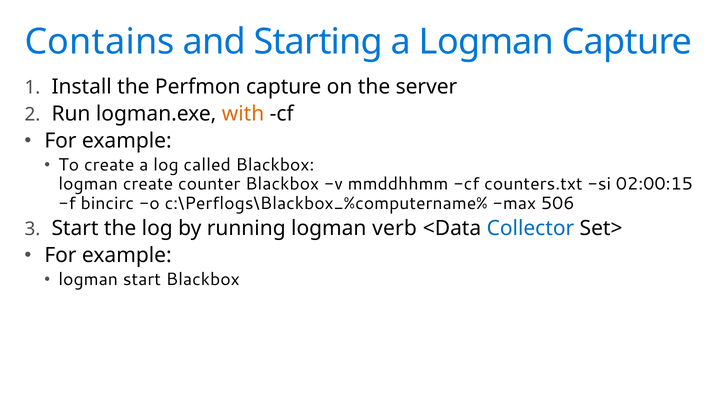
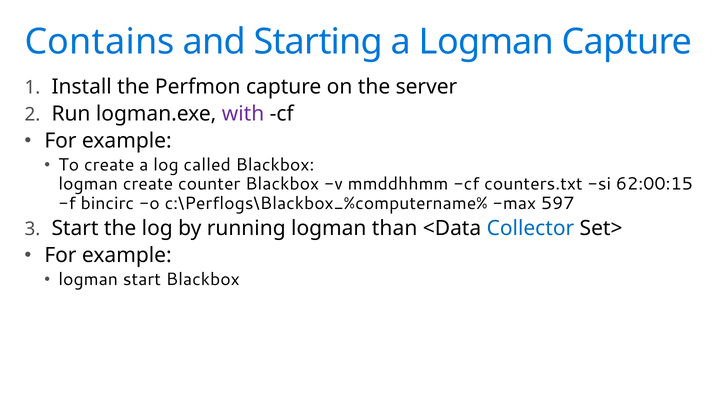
with colour: orange -> purple
02:00:15: 02:00:15 -> 62:00:15
506: 506 -> 597
verb: verb -> than
